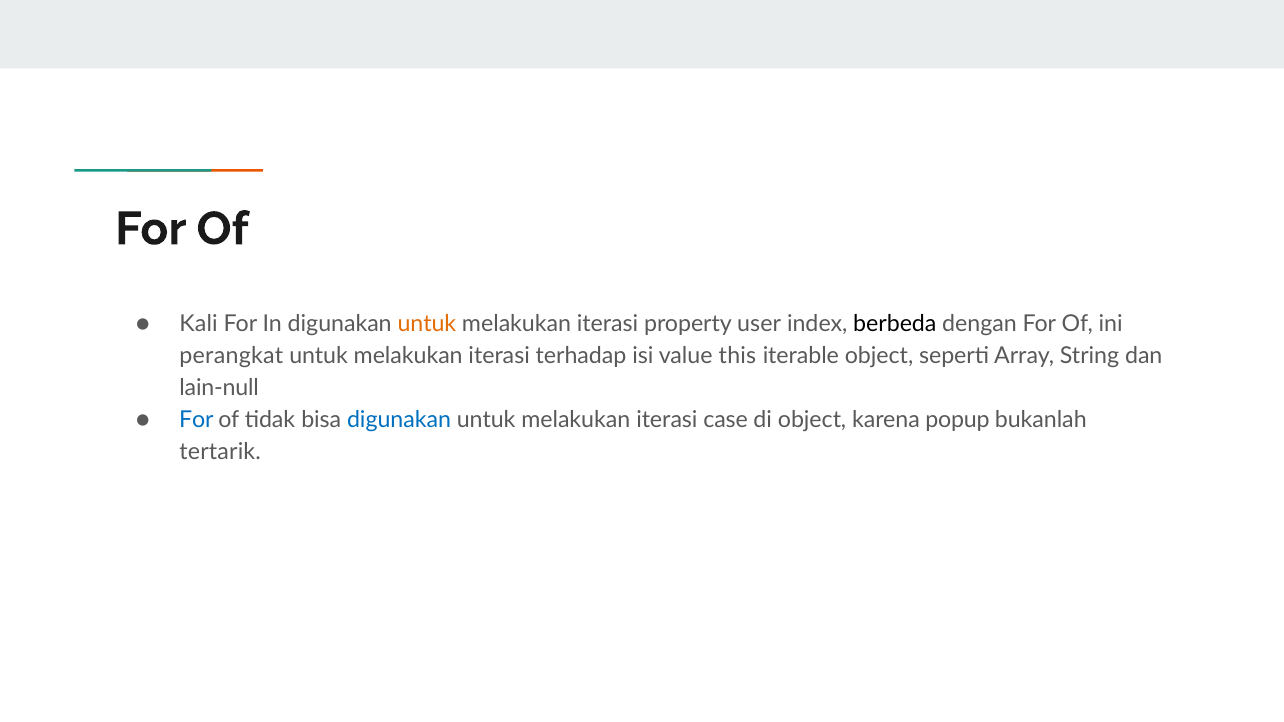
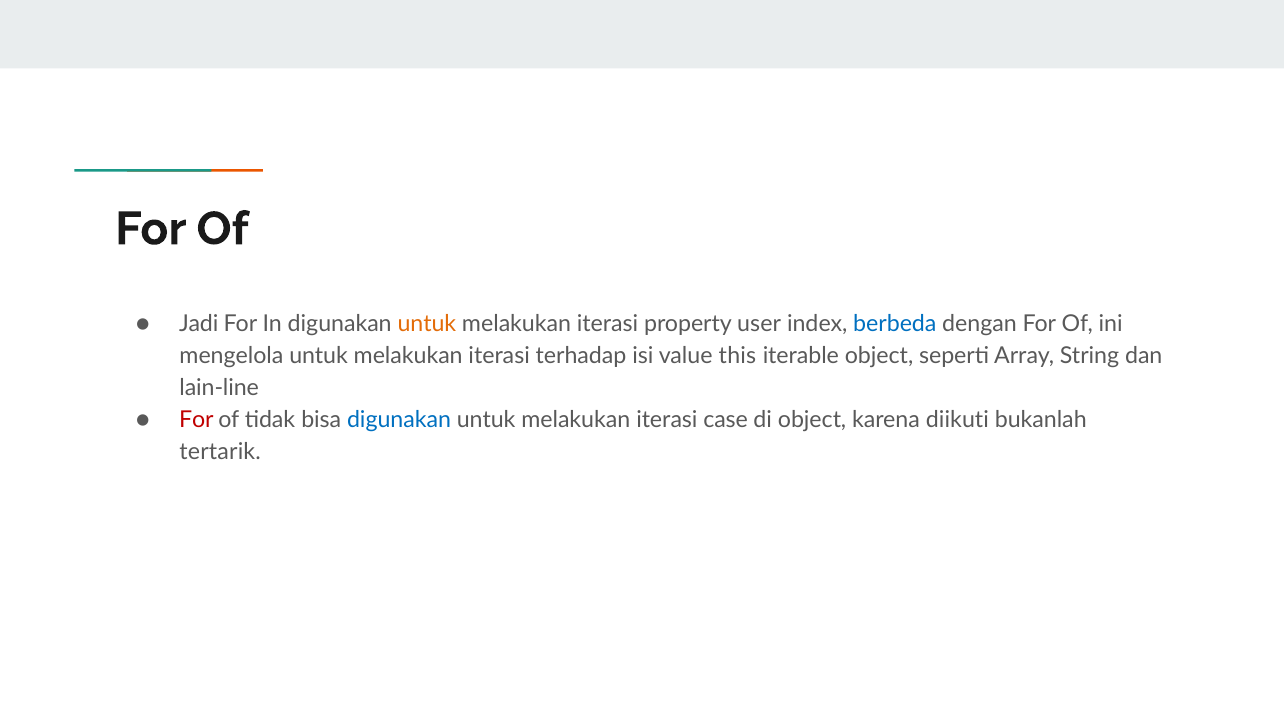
Kali: Kali -> Jadi
berbeda colour: black -> blue
perangkat: perangkat -> mengelola
lain-null: lain-null -> lain-line
For at (196, 420) colour: blue -> red
popup: popup -> diikuti
